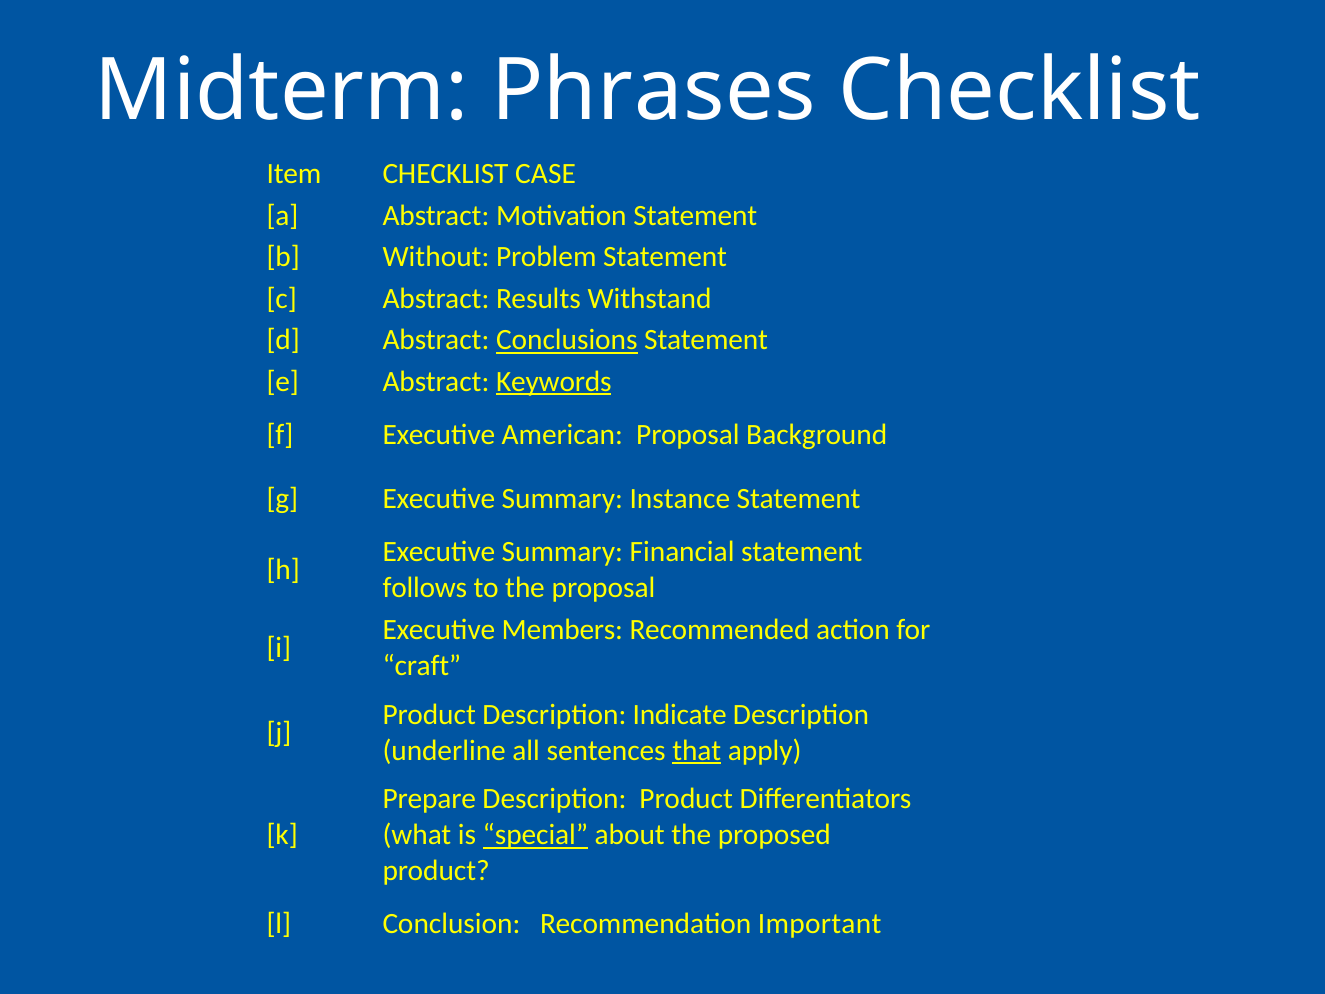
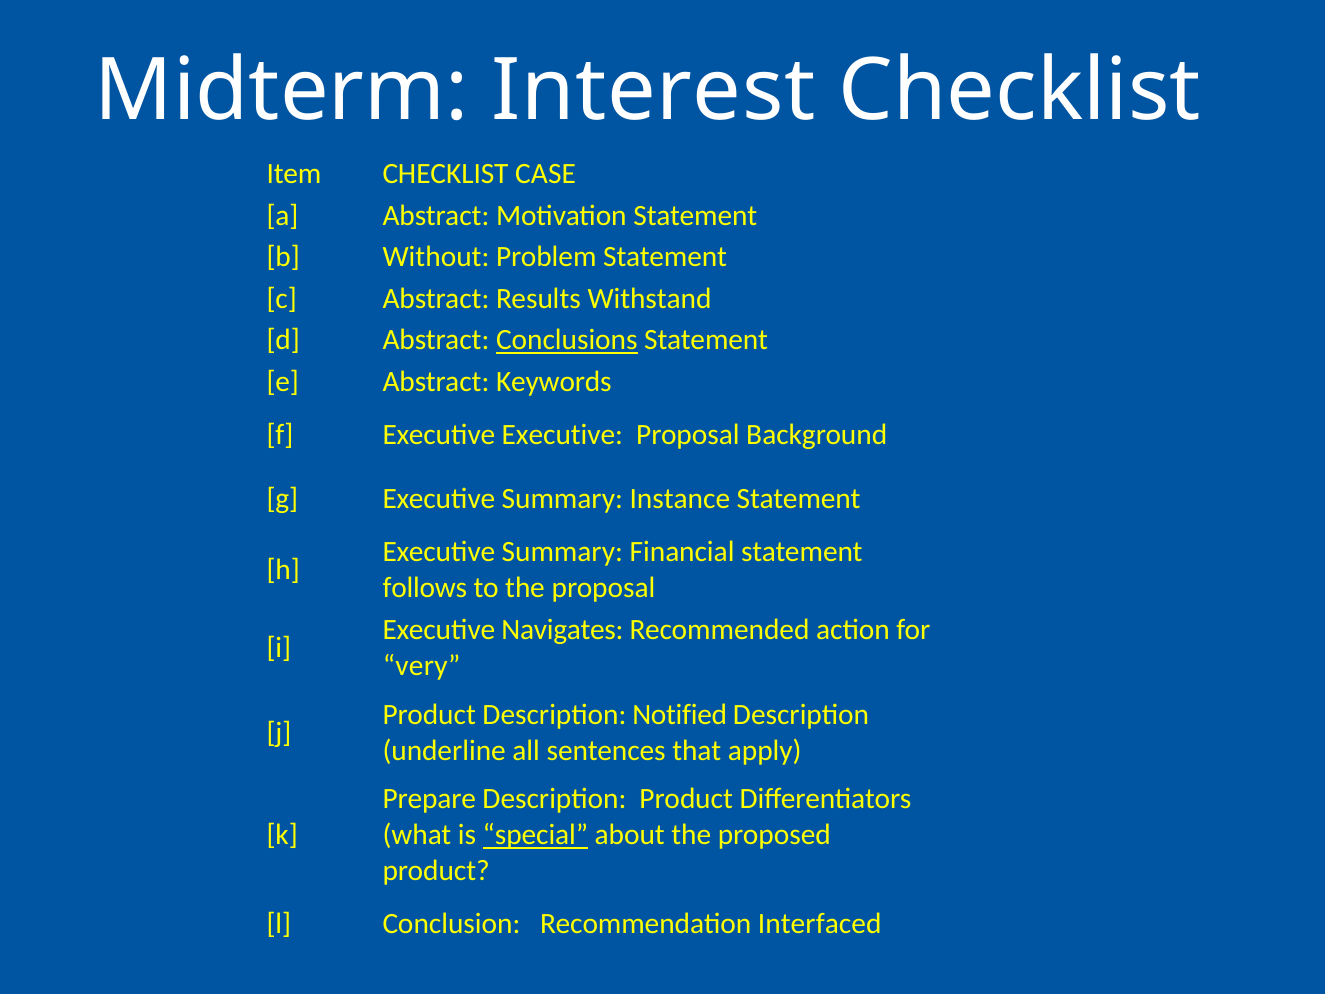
Phrases: Phrases -> Interest
Keywords underline: present -> none
Executive American: American -> Executive
Members: Members -> Navigates
craft: craft -> very
Indicate: Indicate -> Notified
that underline: present -> none
Important: Important -> Interfaced
